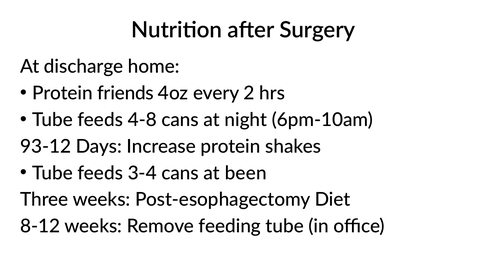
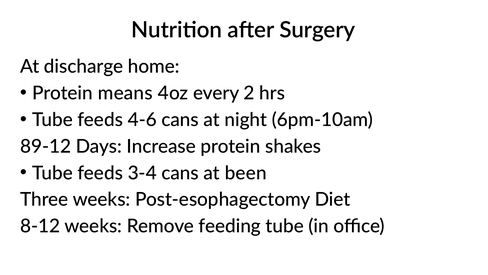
friends: friends -> means
4-8: 4-8 -> 4-6
93-12: 93-12 -> 89-12
